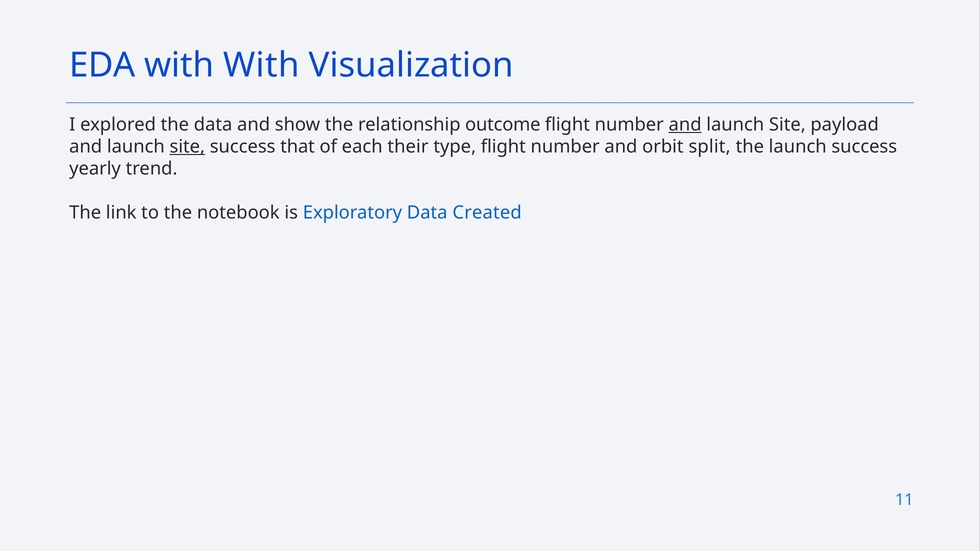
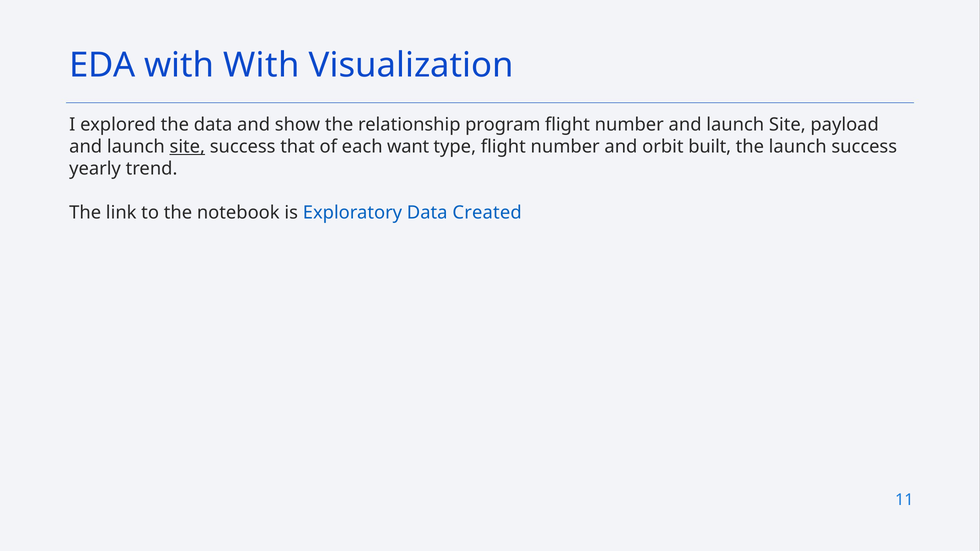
outcome: outcome -> program
and at (685, 125) underline: present -> none
their: their -> want
split: split -> built
